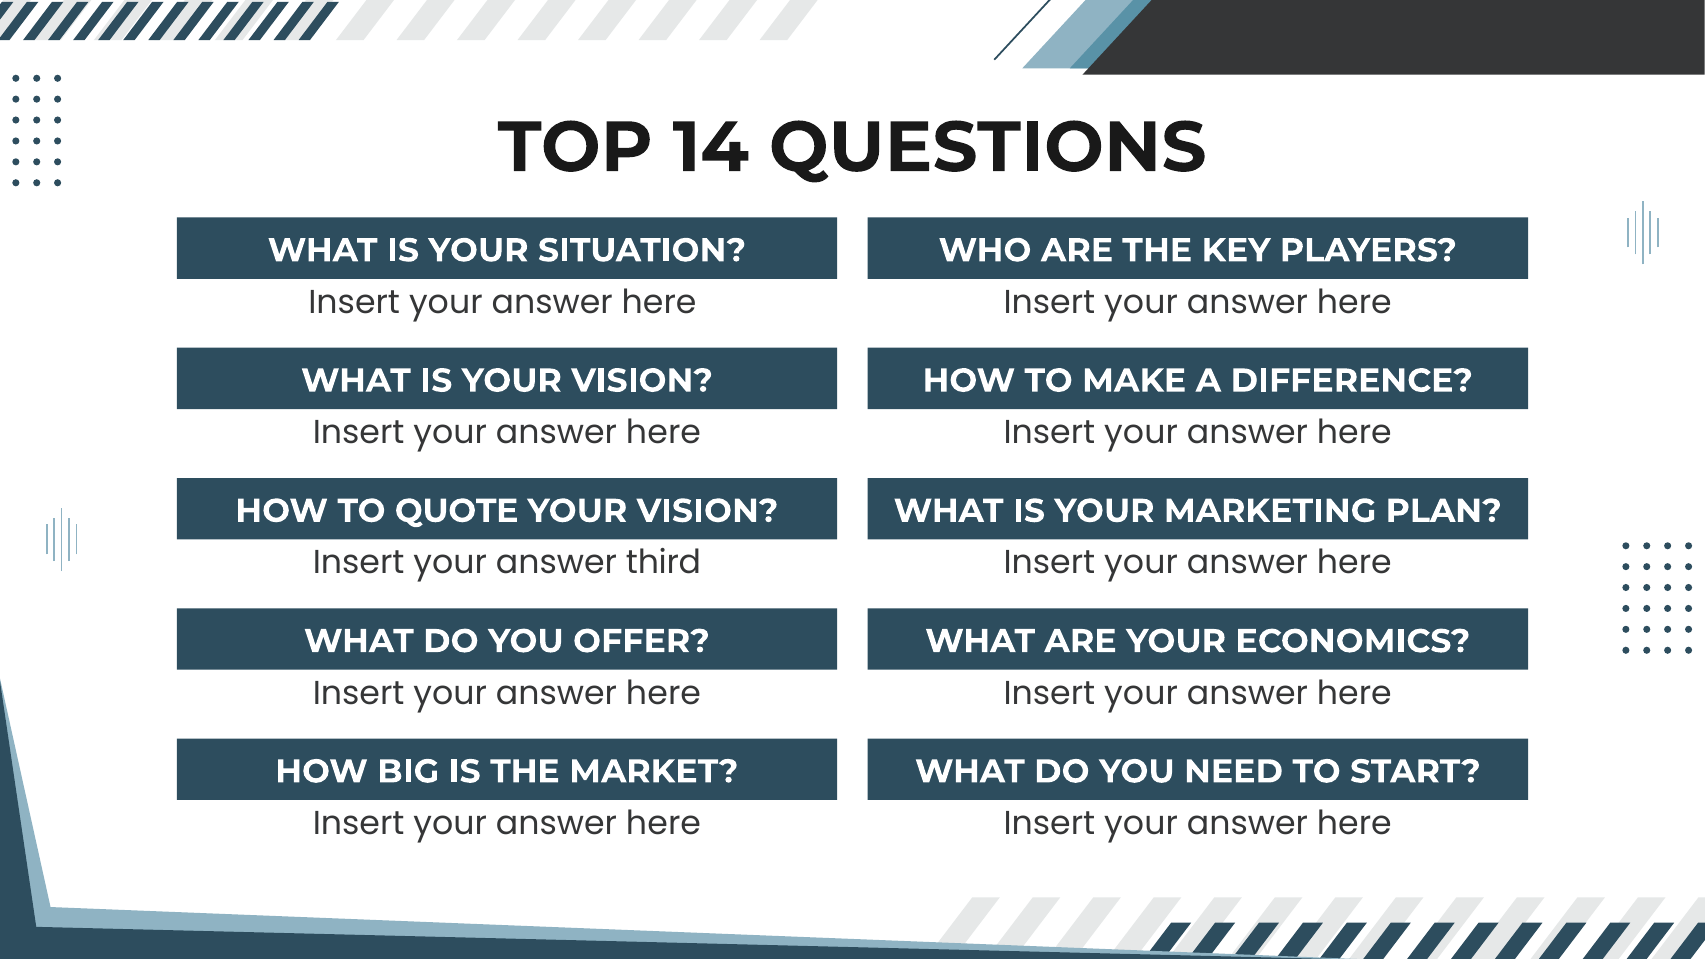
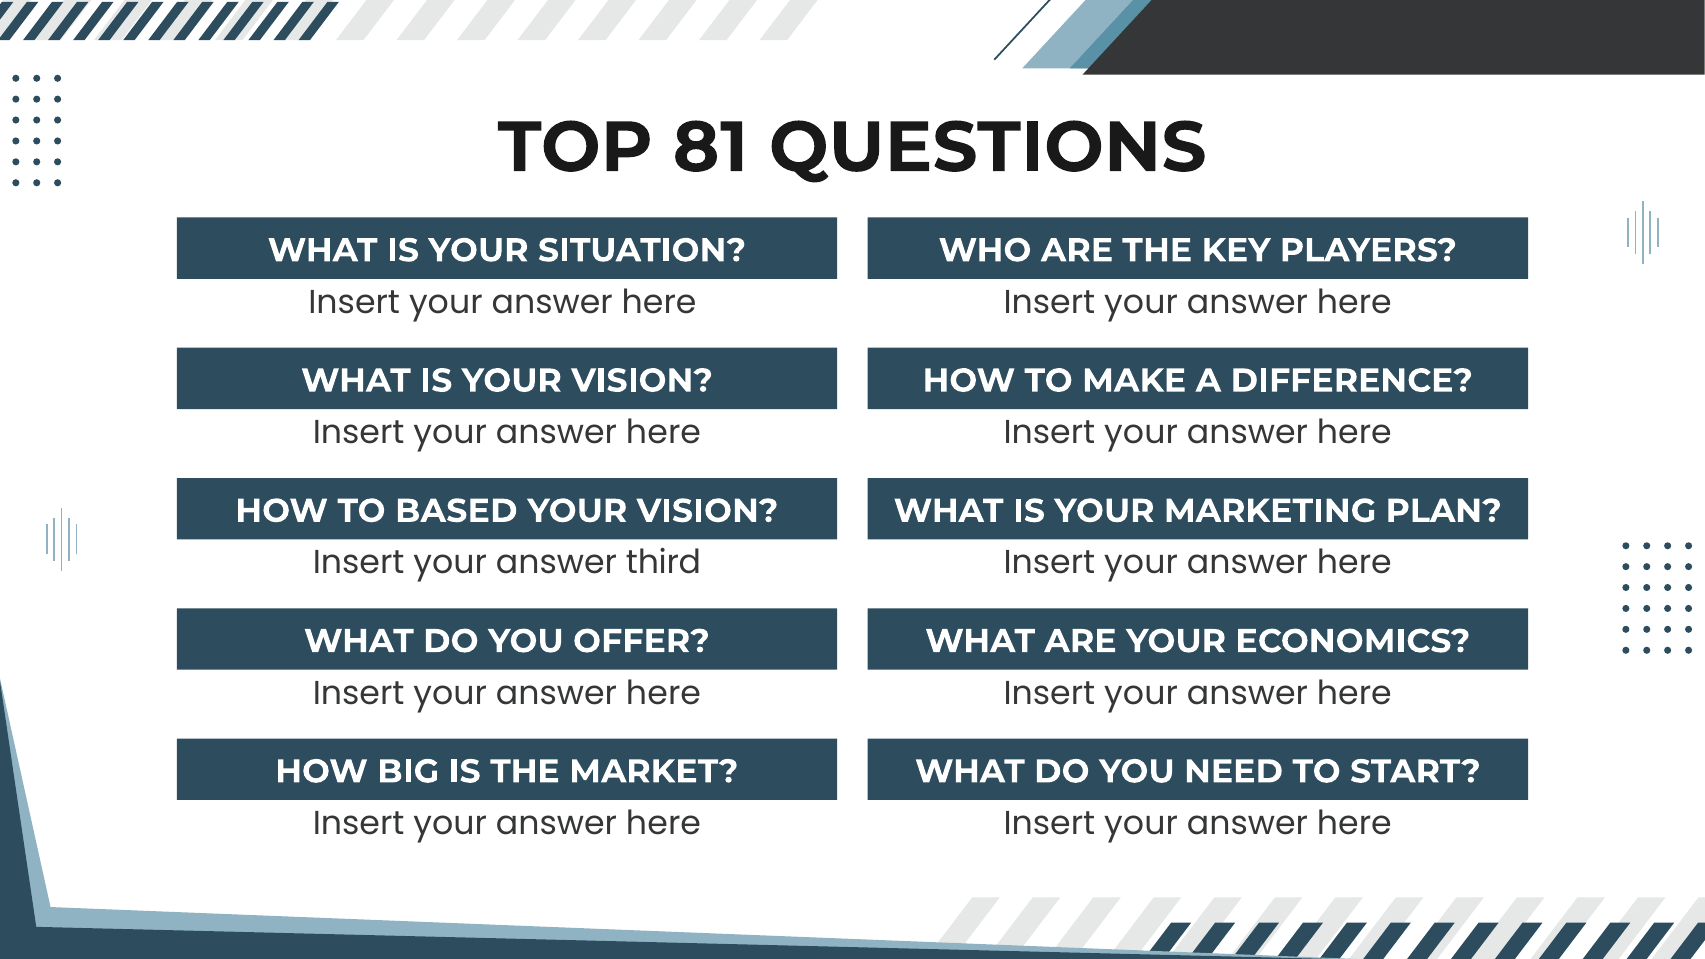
14: 14 -> 81
QUOTE: QUOTE -> BASED
